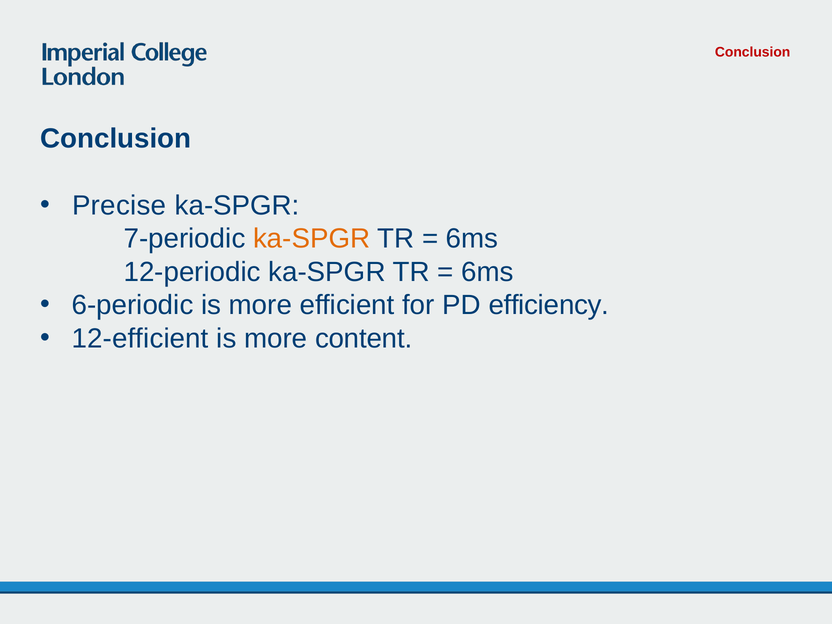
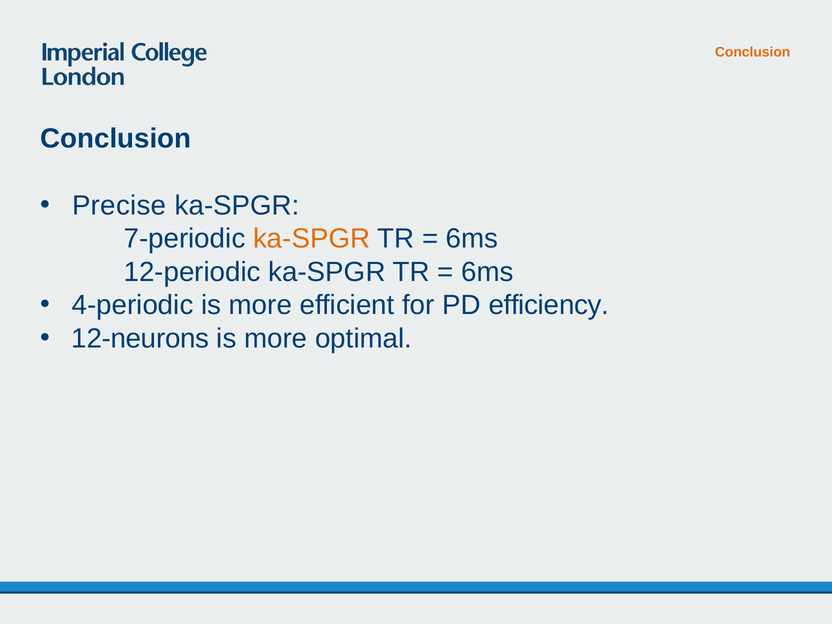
Conclusion at (753, 52) colour: red -> orange
6-periodic: 6-periodic -> 4-periodic
12-efficient: 12-efficient -> 12-neurons
content: content -> optimal
